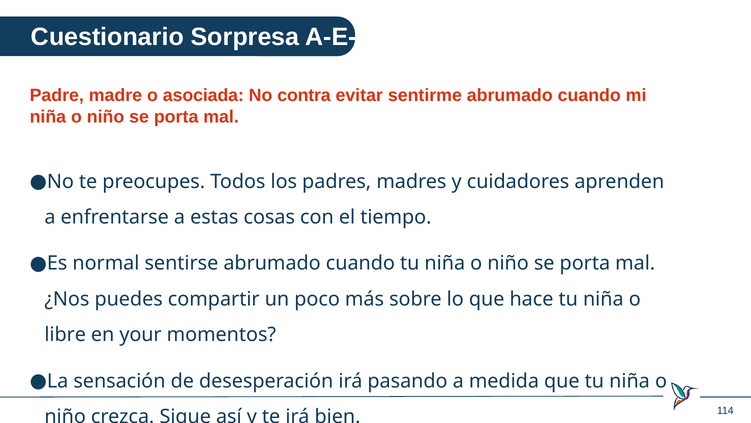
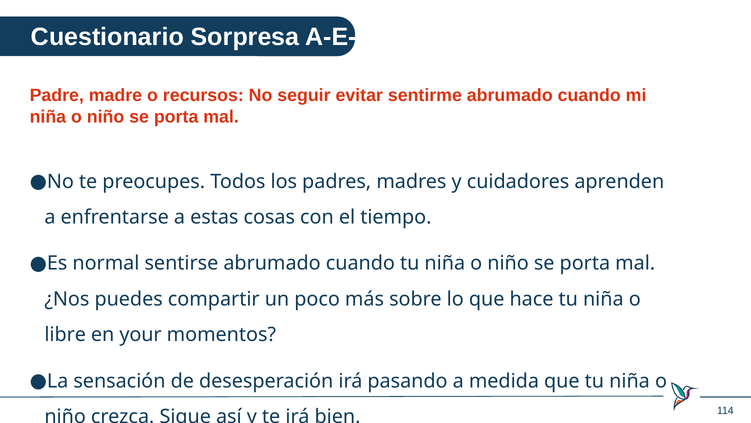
asociada: asociada -> recursos
contra: contra -> seguir
